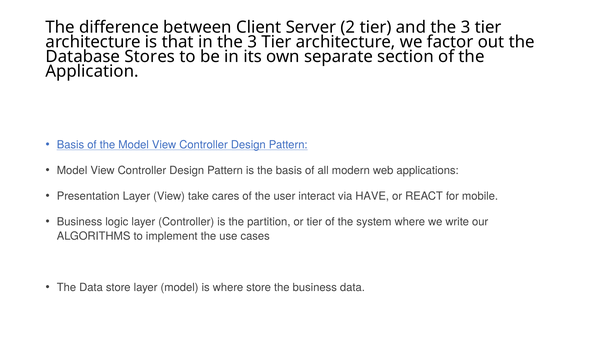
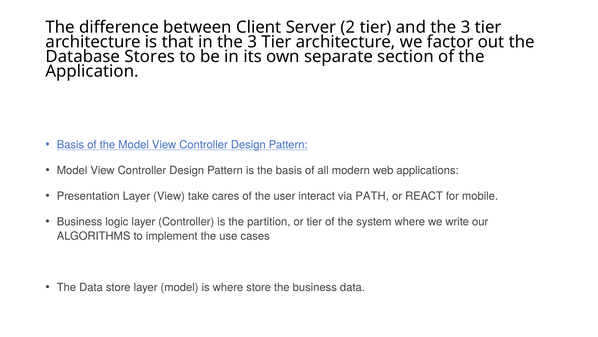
HAVE: HAVE -> PATH
